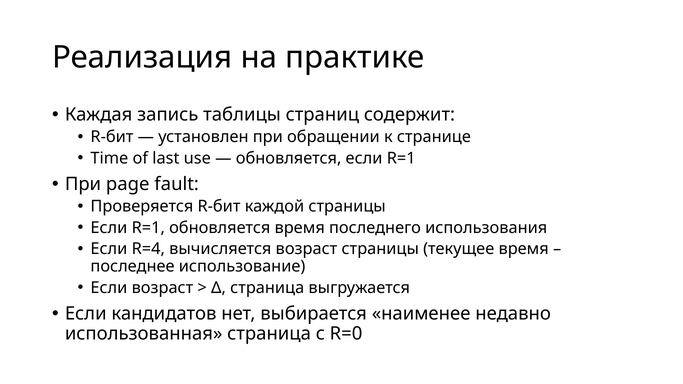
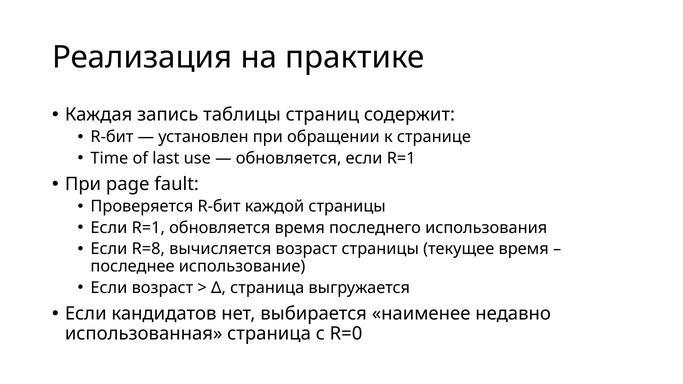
R=4: R=4 -> R=8
